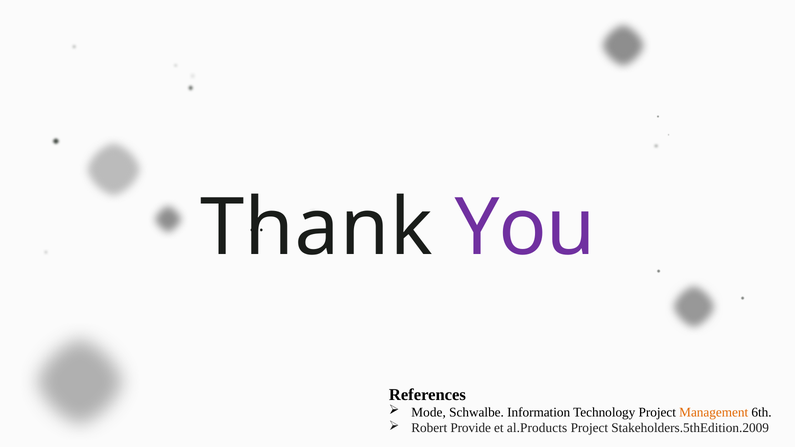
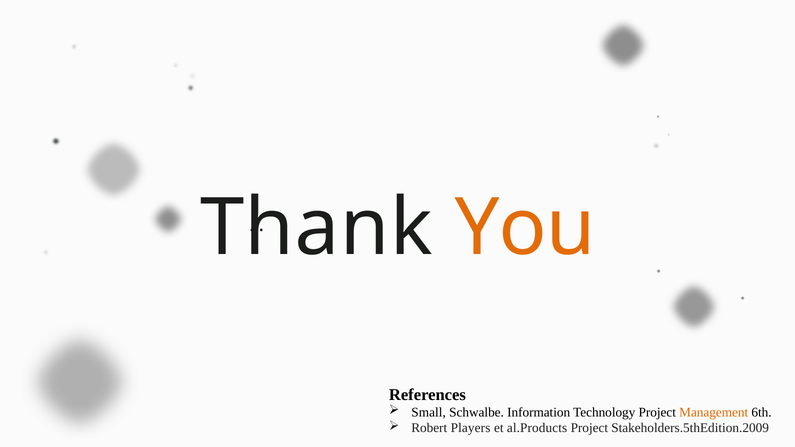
You colour: purple -> orange
Mode: Mode -> Small
Provide: Provide -> Players
